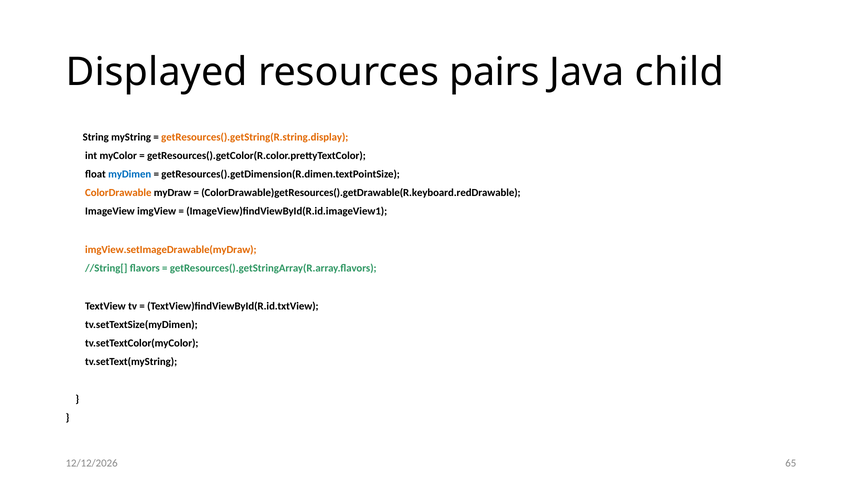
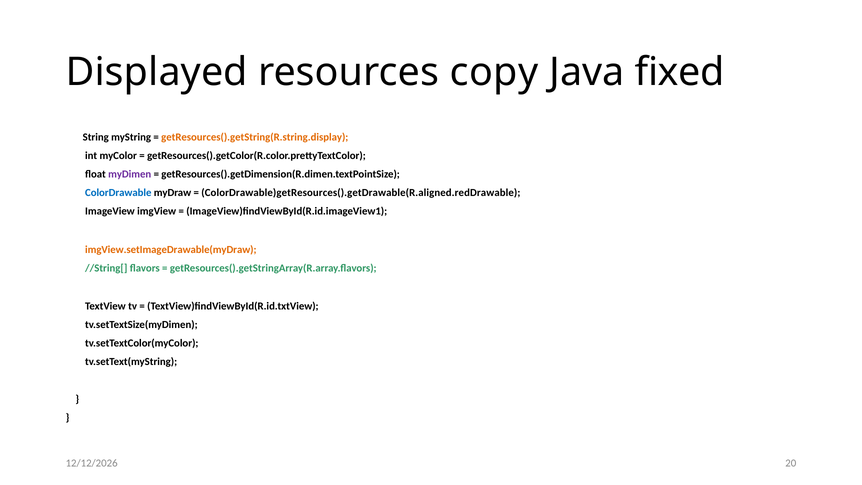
pairs: pairs -> copy
child: child -> fixed
myDimen colour: blue -> purple
ColorDrawable colour: orange -> blue
ColorDrawable)getResources().getDrawable(R.keyboard.redDrawable: ColorDrawable)getResources().getDrawable(R.keyboard.redDrawable -> ColorDrawable)getResources().getDrawable(R.aligned.redDrawable
65: 65 -> 20
